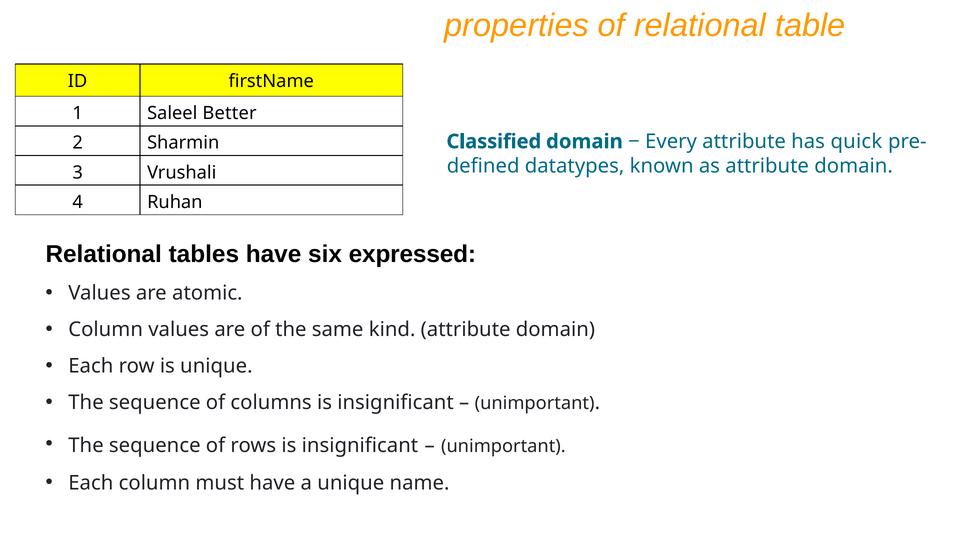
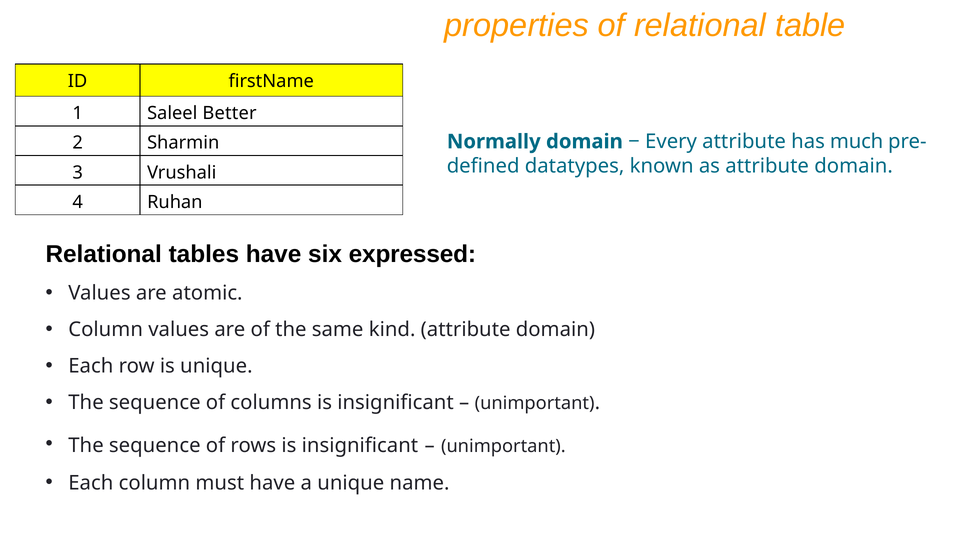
Classified: Classified -> Normally
quick: quick -> much
